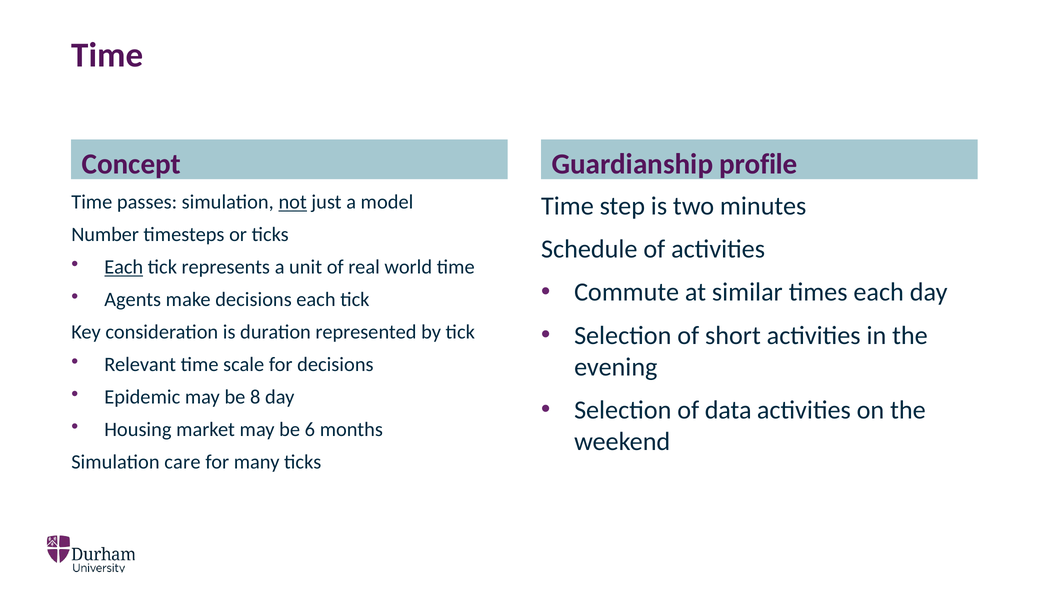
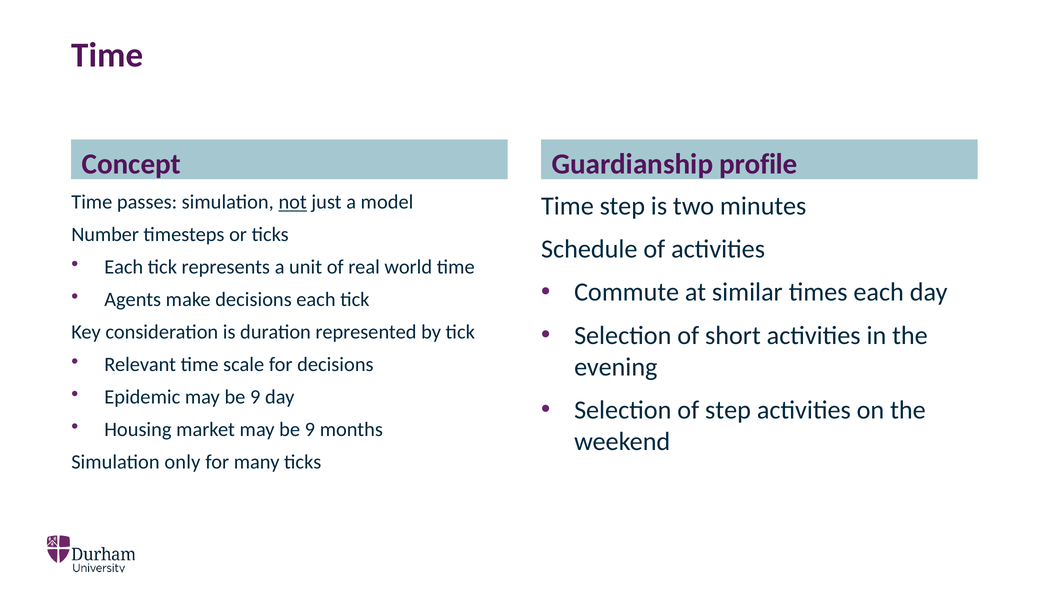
Each at (124, 267) underline: present -> none
Epidemic may be 8: 8 -> 9
of data: data -> step
market may be 6: 6 -> 9
care: care -> only
